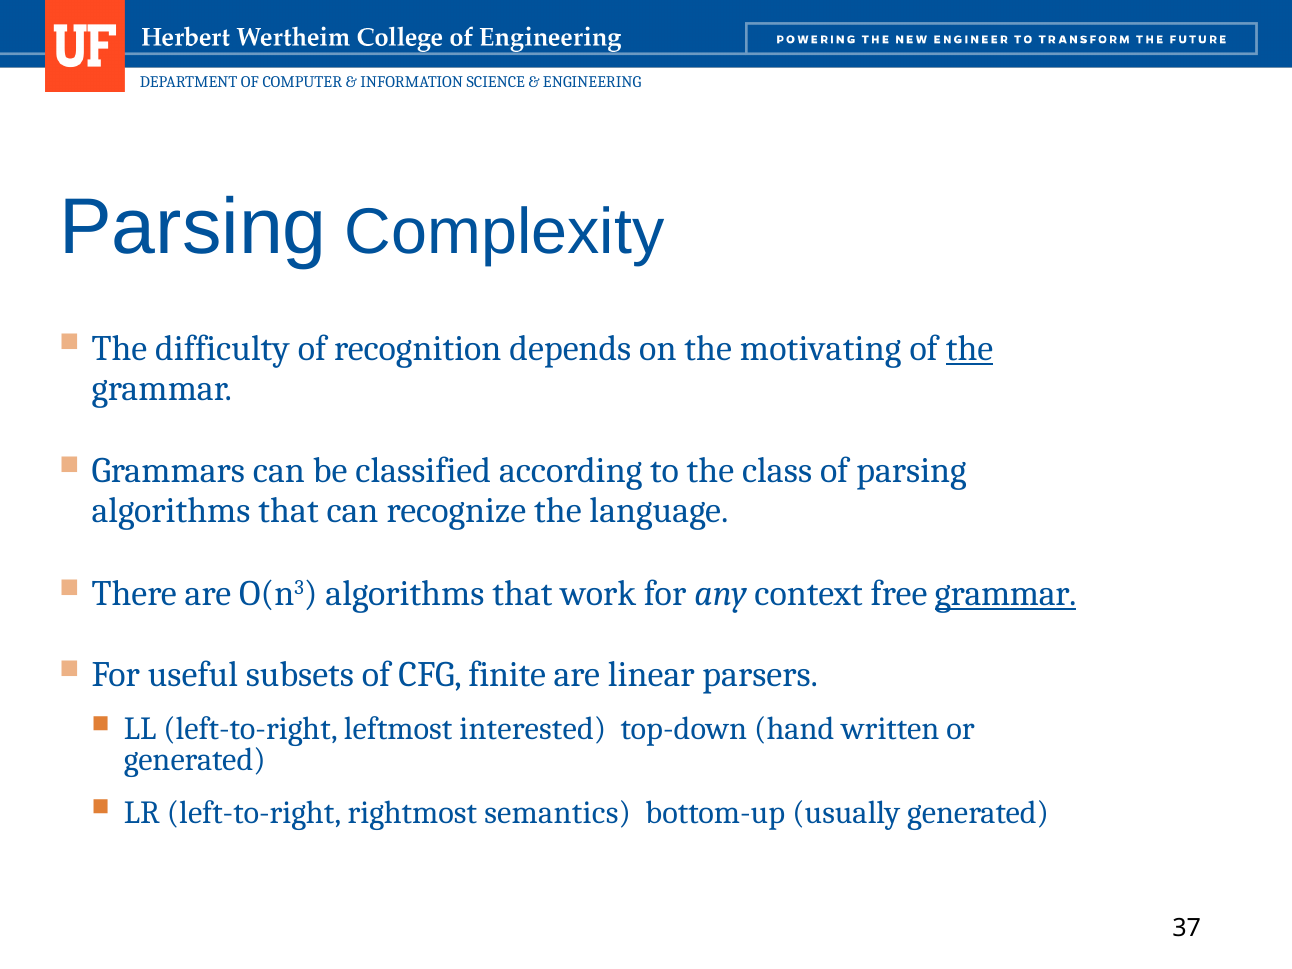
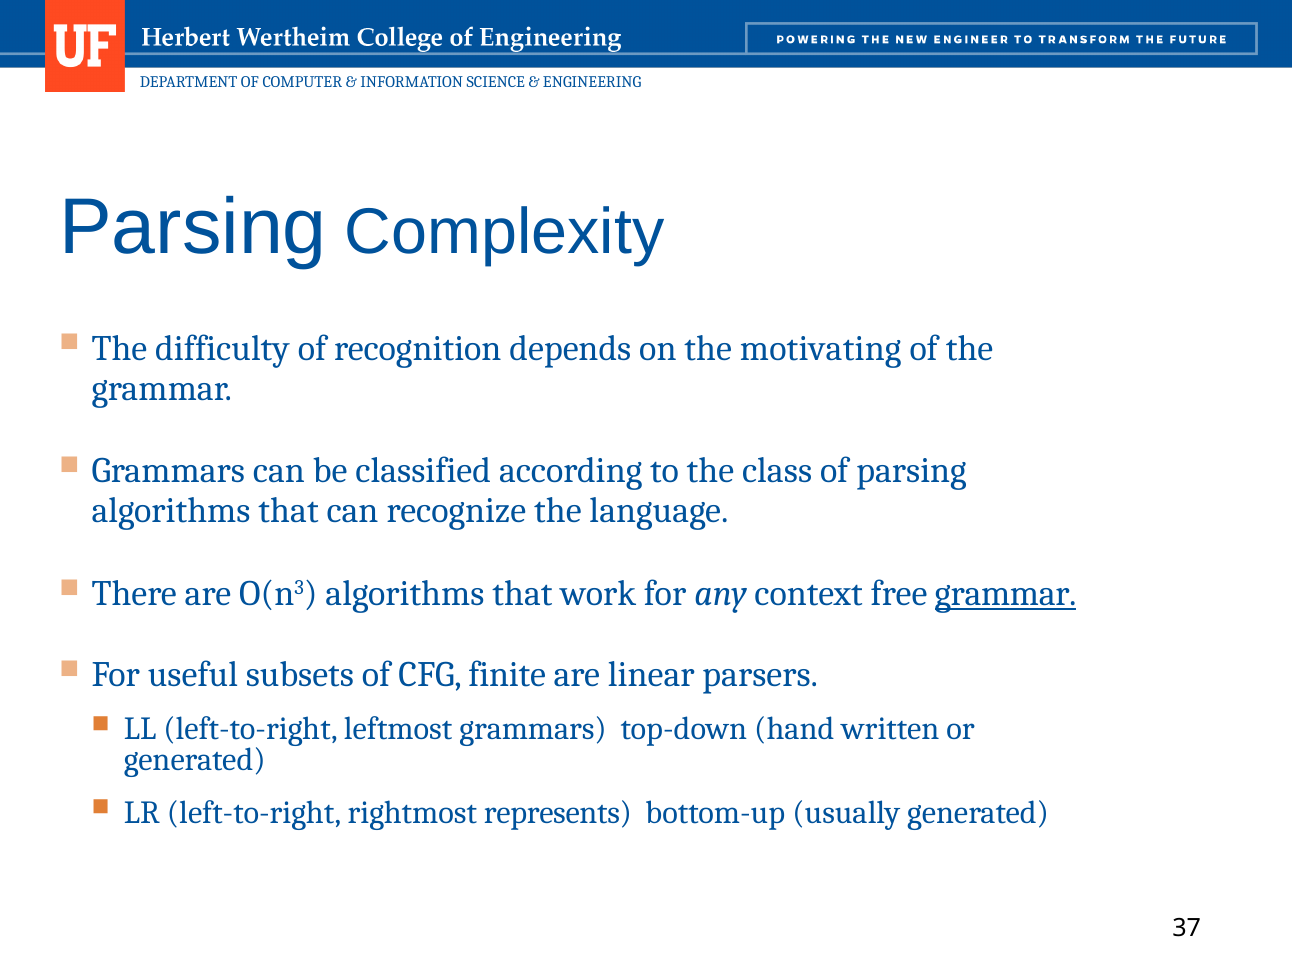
the at (970, 348) underline: present -> none
leftmost interested: interested -> grammars
semantics: semantics -> represents
